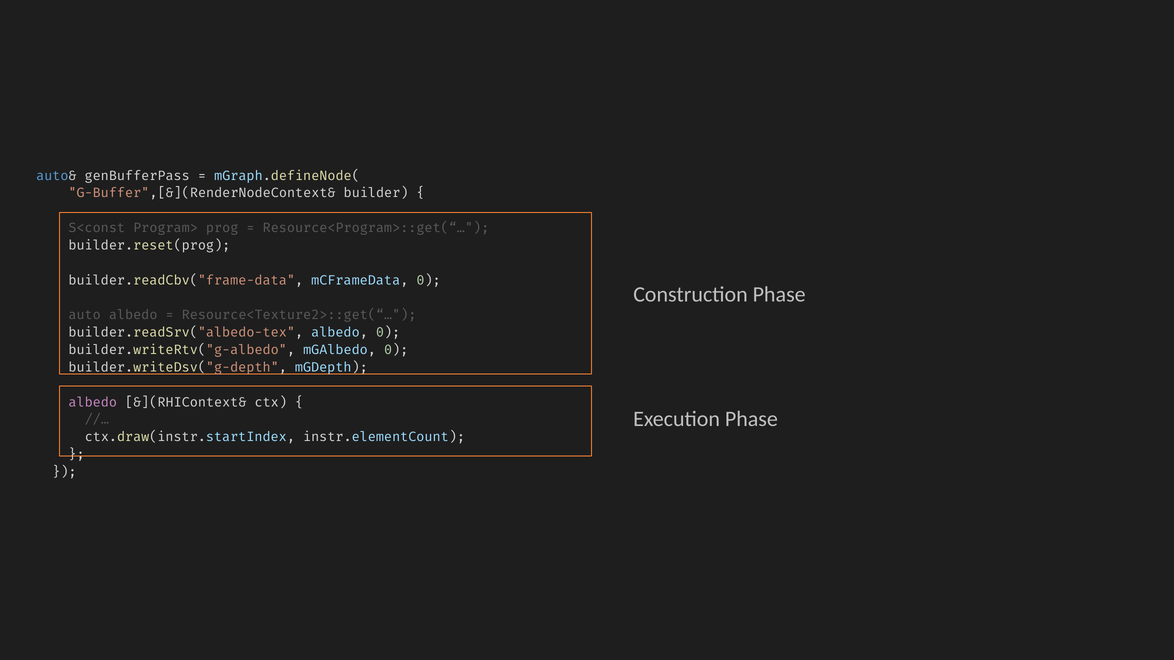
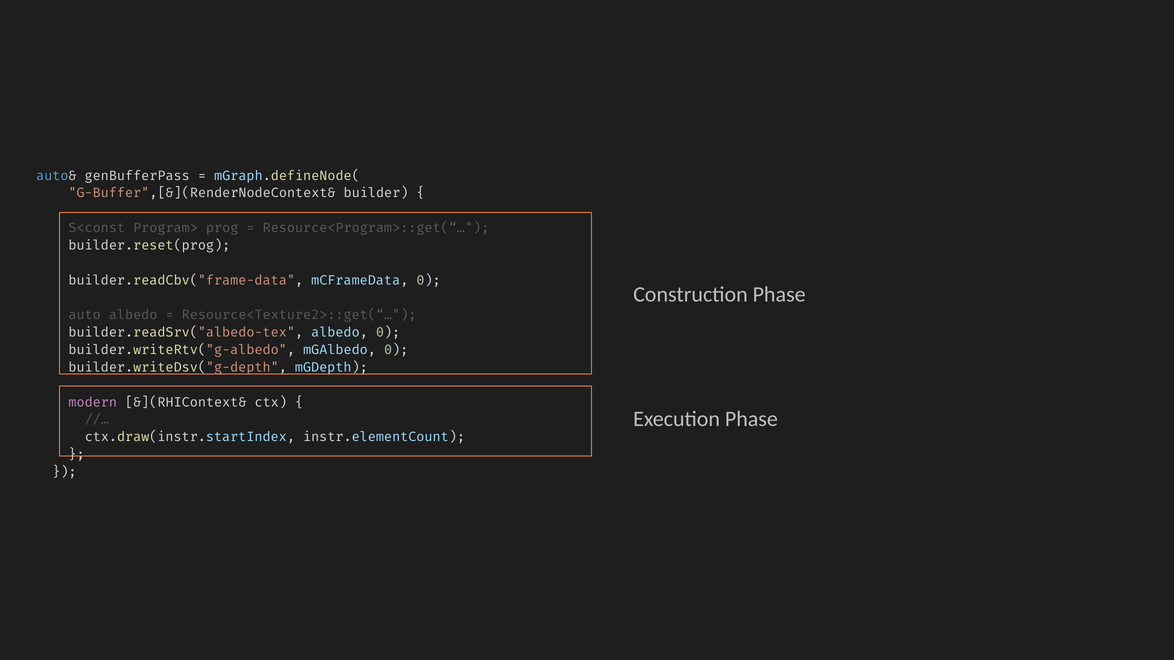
albedo at (93, 402): albedo -> modern
